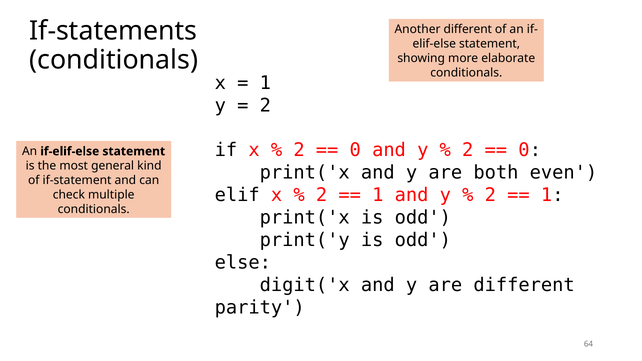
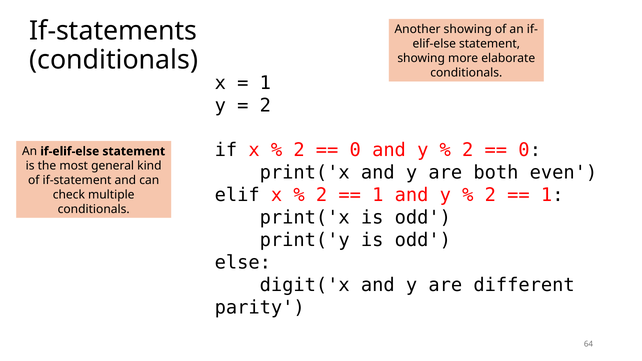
Another different: different -> showing
